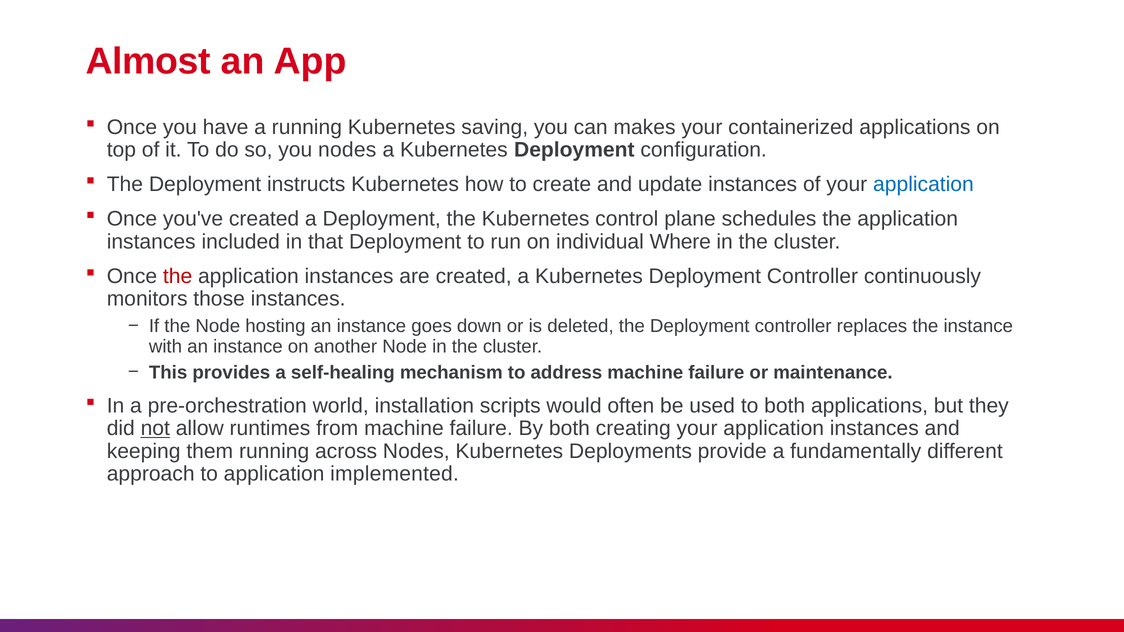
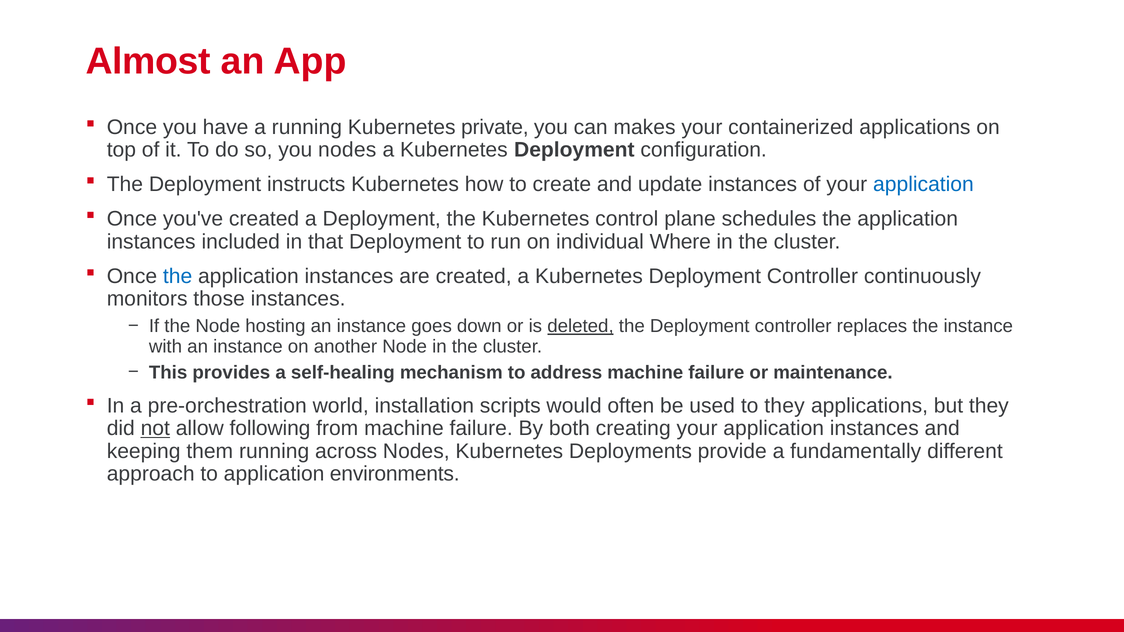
saving: saving -> private
the at (178, 276) colour: red -> blue
deleted underline: none -> present
to both: both -> they
runtimes: runtimes -> following
implemented: implemented -> environments
